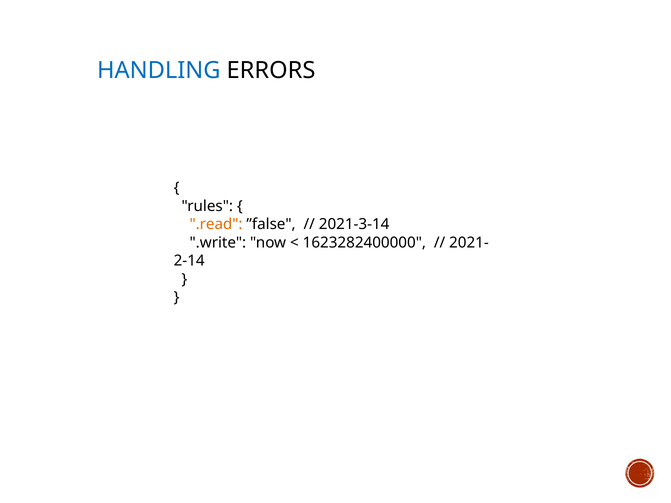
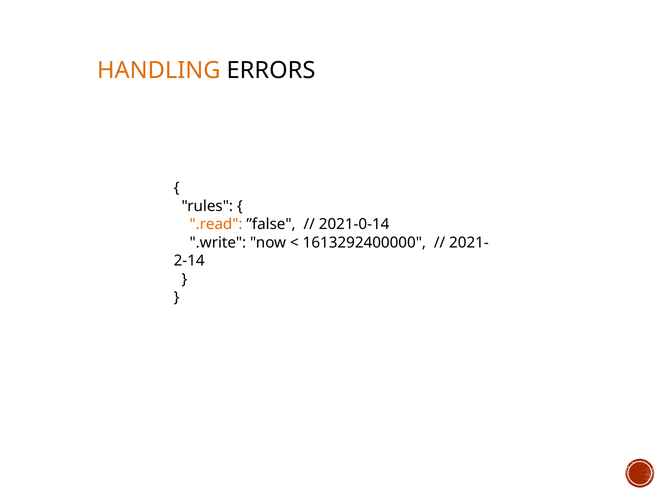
HANDLING colour: blue -> orange
2021-3-14: 2021-3-14 -> 2021-0-14
1623282400000: 1623282400000 -> 1613292400000
